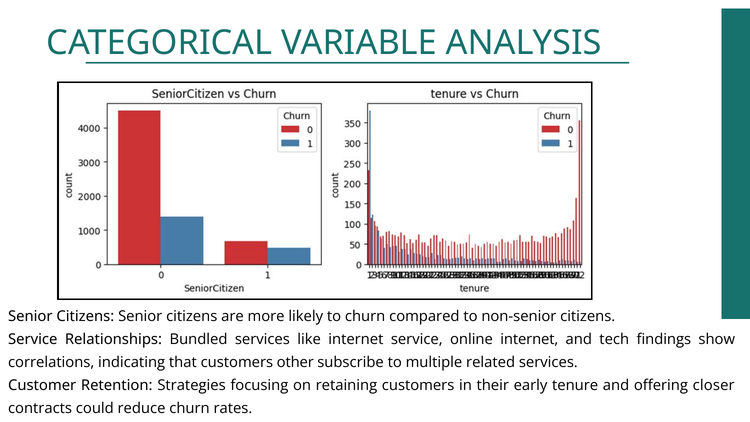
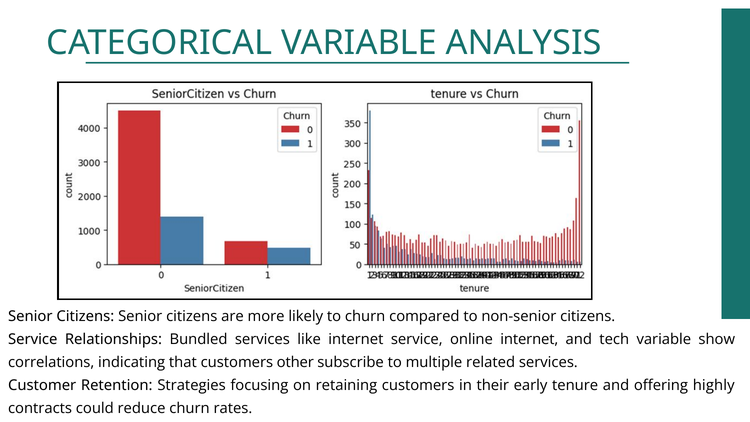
tech findings: findings -> variable
closer: closer -> highly
